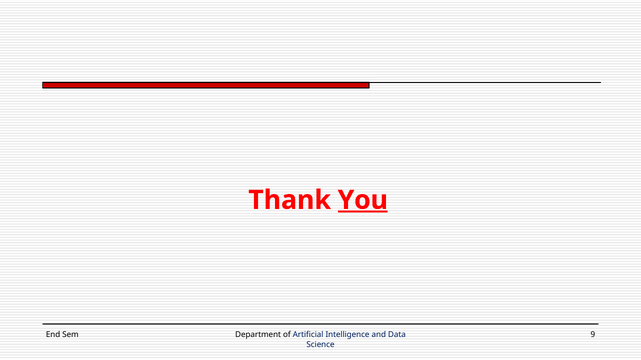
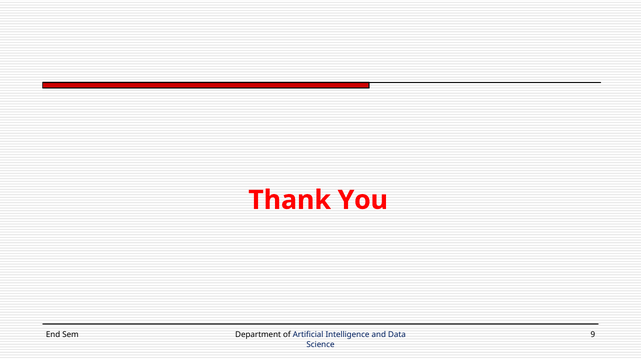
You underline: present -> none
